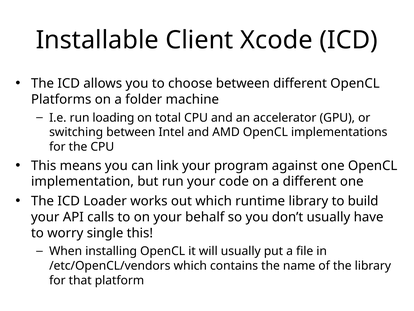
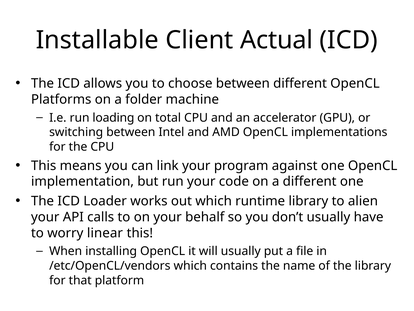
Xcode: Xcode -> Actual
build: build -> alien
single: single -> linear
